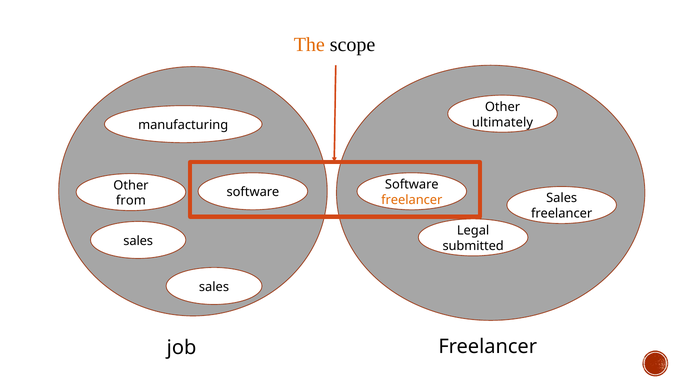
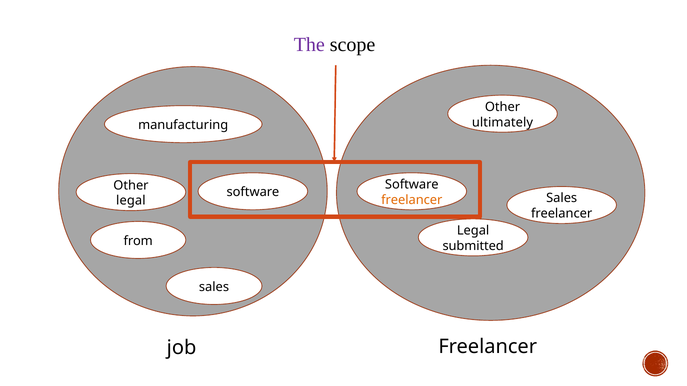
The colour: orange -> purple
from at (131, 201): from -> legal
sales at (138, 241): sales -> from
